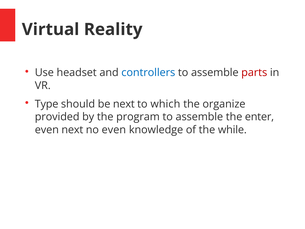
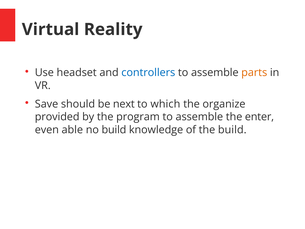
parts colour: red -> orange
Type: Type -> Save
even next: next -> able
no even: even -> build
the while: while -> build
